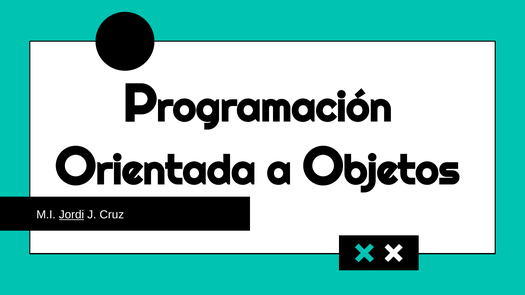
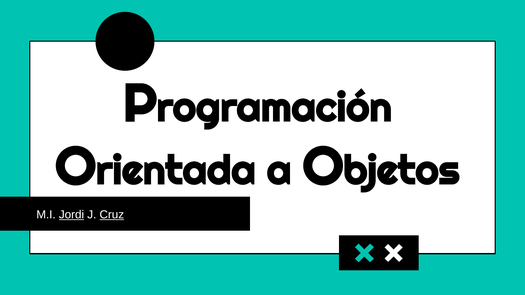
Cruz underline: none -> present
